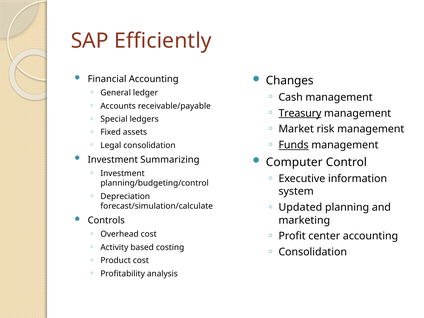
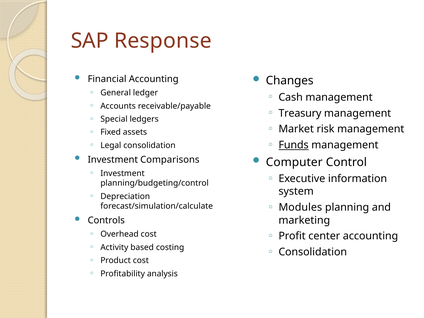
Efficiently: Efficiently -> Response
Treasury underline: present -> none
Summarizing: Summarizing -> Comparisons
Updated: Updated -> Modules
